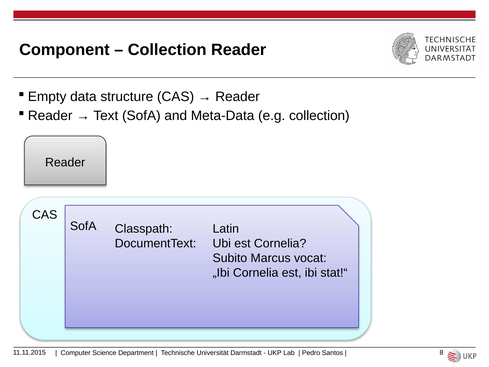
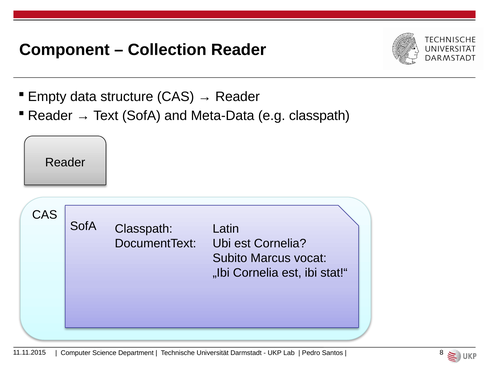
e.g collection: collection -> classpath
